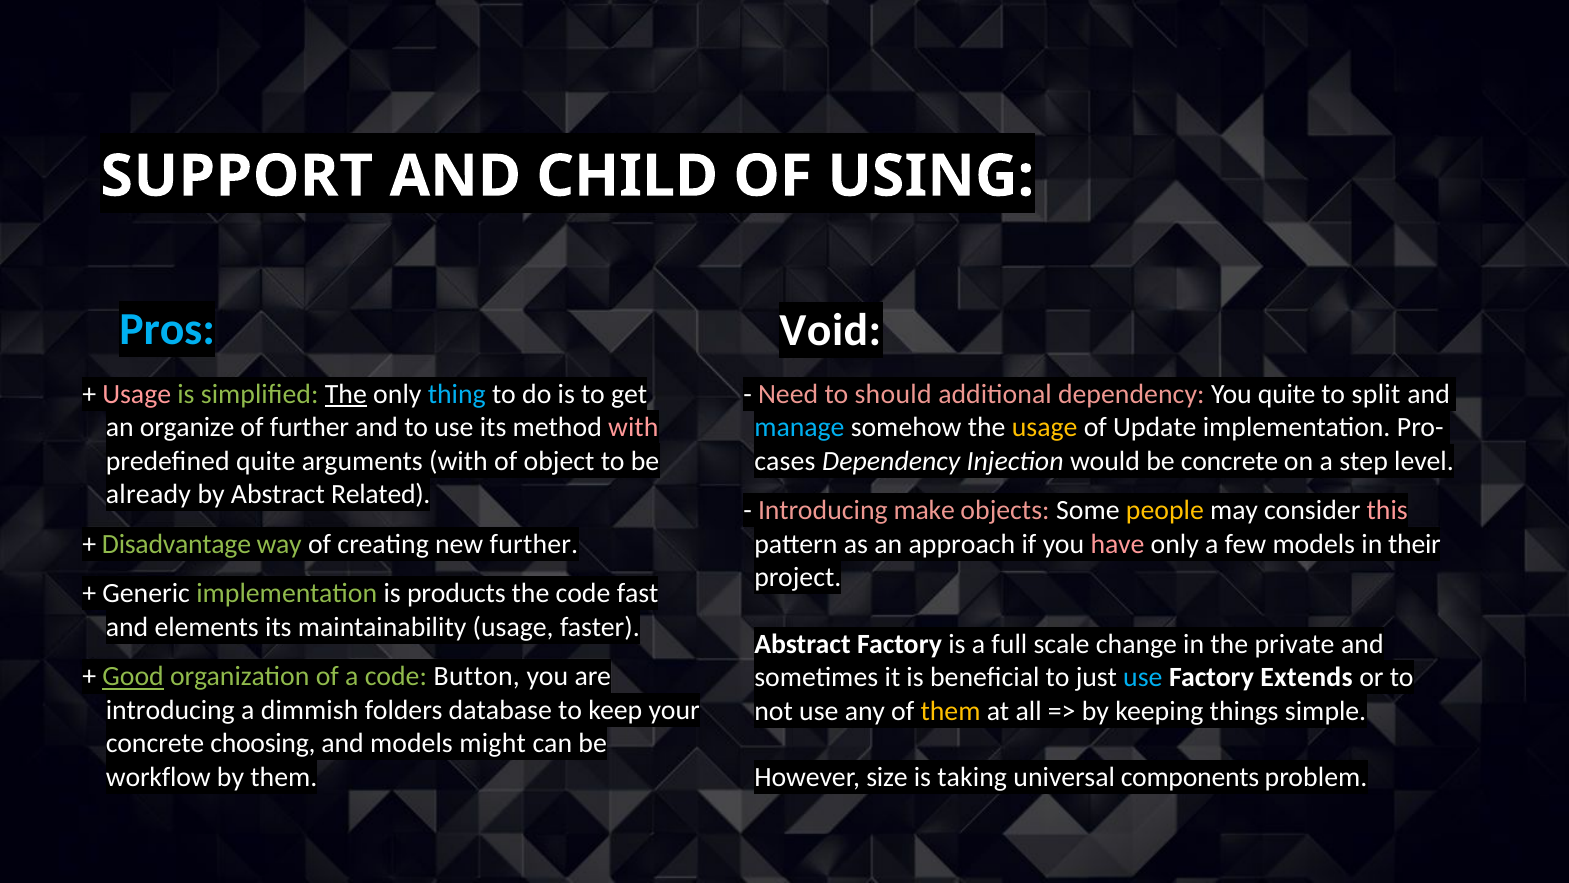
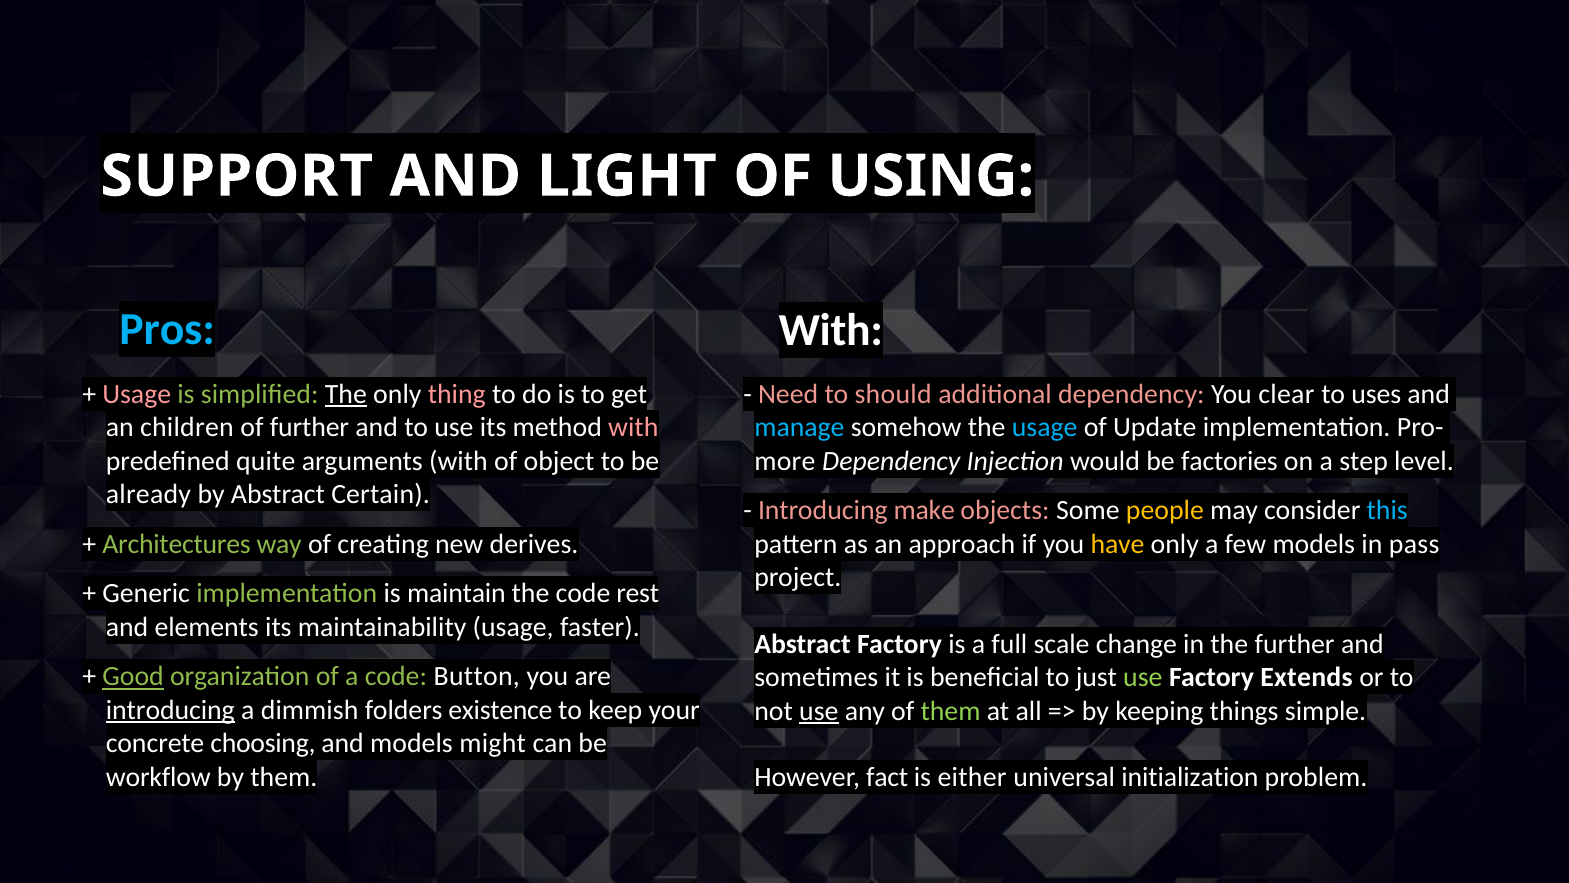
CHILD: CHILD -> LIGHT
Void at (830, 331): Void -> With
thing colour: light blue -> pink
You quite: quite -> clear
split: split -> uses
organize: organize -> children
usage at (1045, 427) colour: yellow -> light blue
cases: cases -> more
be concrete: concrete -> factories
Related: Related -> Certain
this colour: pink -> light blue
Disadvantage: Disadvantage -> Architectures
new further: further -> derives
have colour: pink -> yellow
their: their -> pass
products: products -> maintain
fast: fast -> rest
the private: private -> further
use at (1143, 677) colour: light blue -> light green
introducing at (170, 710) underline: none -> present
database: database -> existence
use at (819, 711) underline: none -> present
them at (951, 711) colour: yellow -> light green
size: size -> fact
taking: taking -> either
components: components -> initialization
